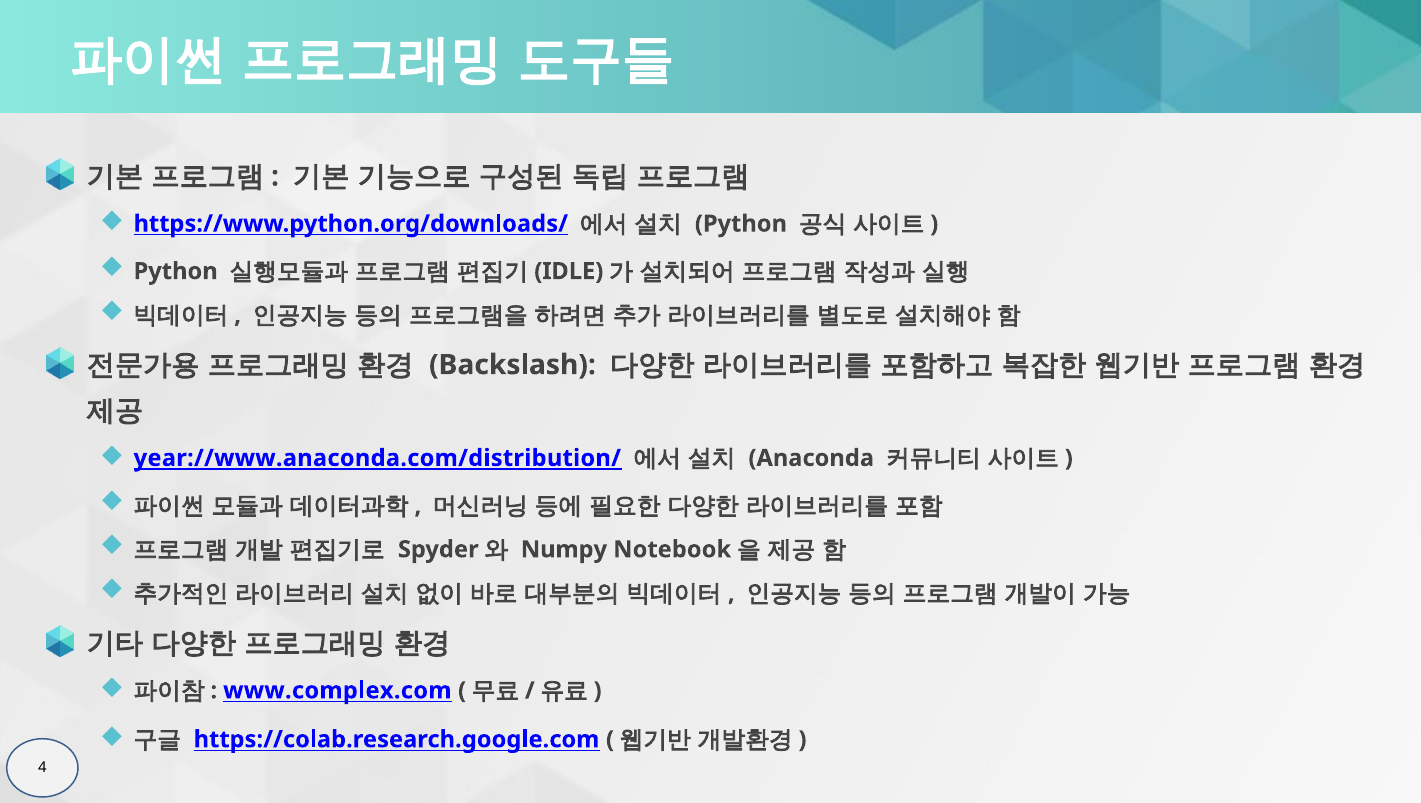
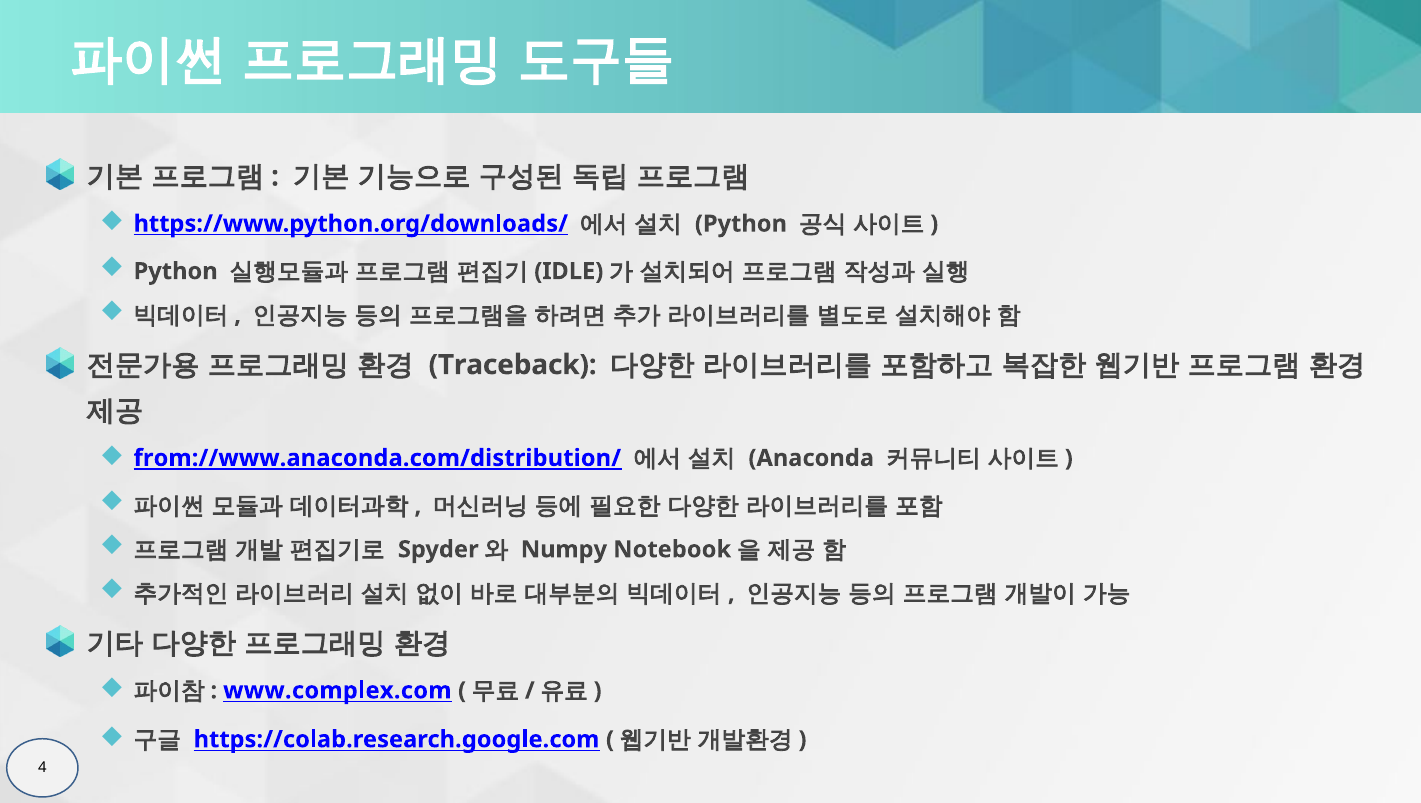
Backslash: Backslash -> Traceback
year://www.anaconda.com/distribution/: year://www.anaconda.com/distribution/ -> from://www.anaconda.com/distribution/
